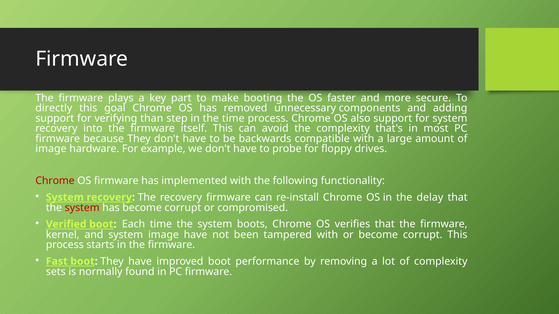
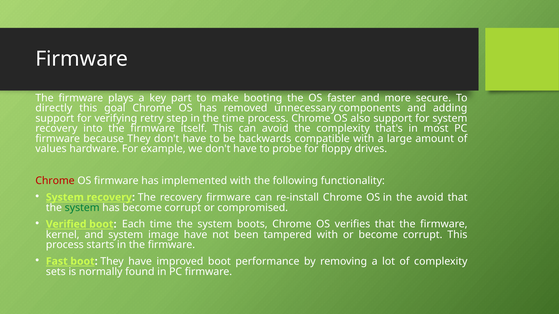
than: than -> retry
image at (51, 149): image -> values
the delay: delay -> avoid
system at (82, 208) colour: red -> green
